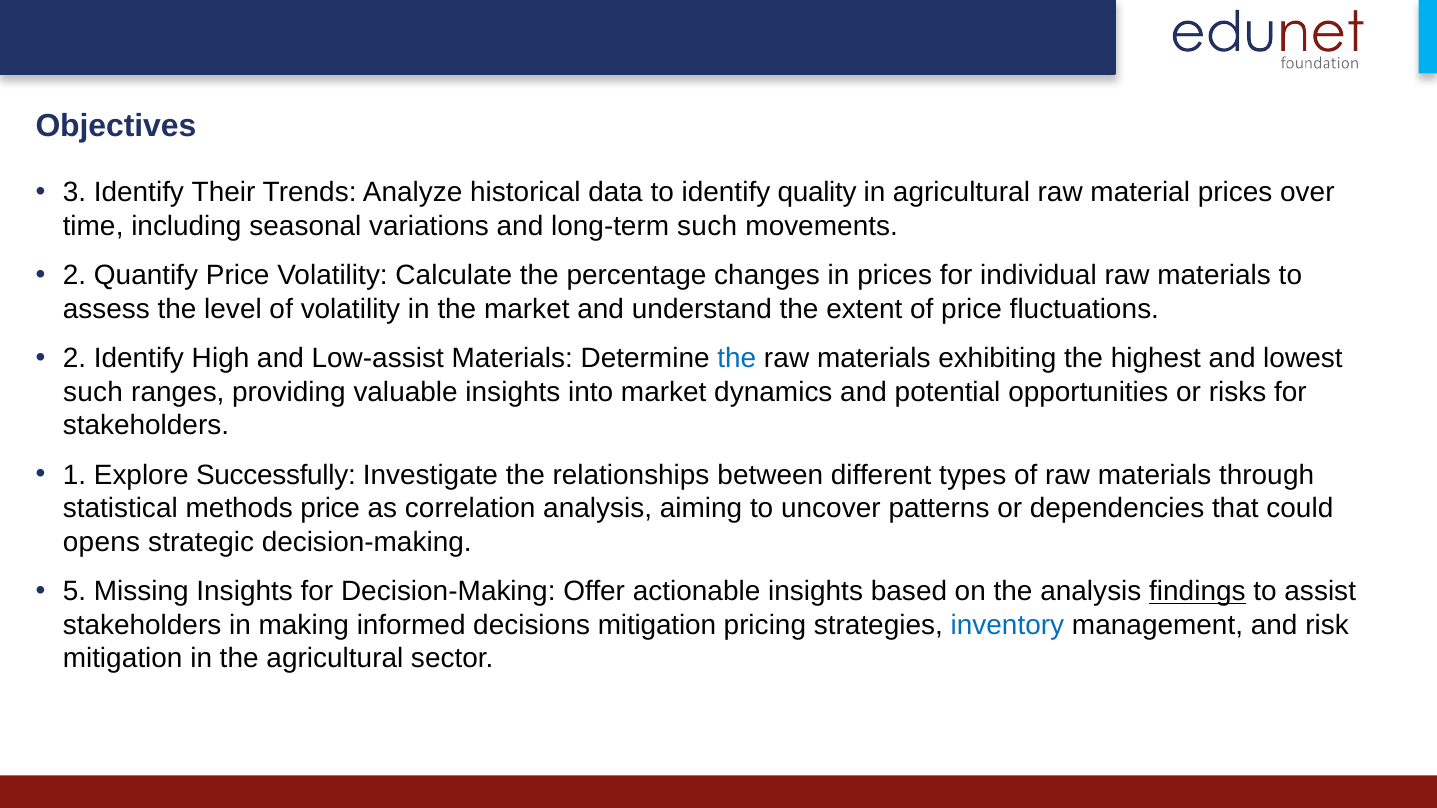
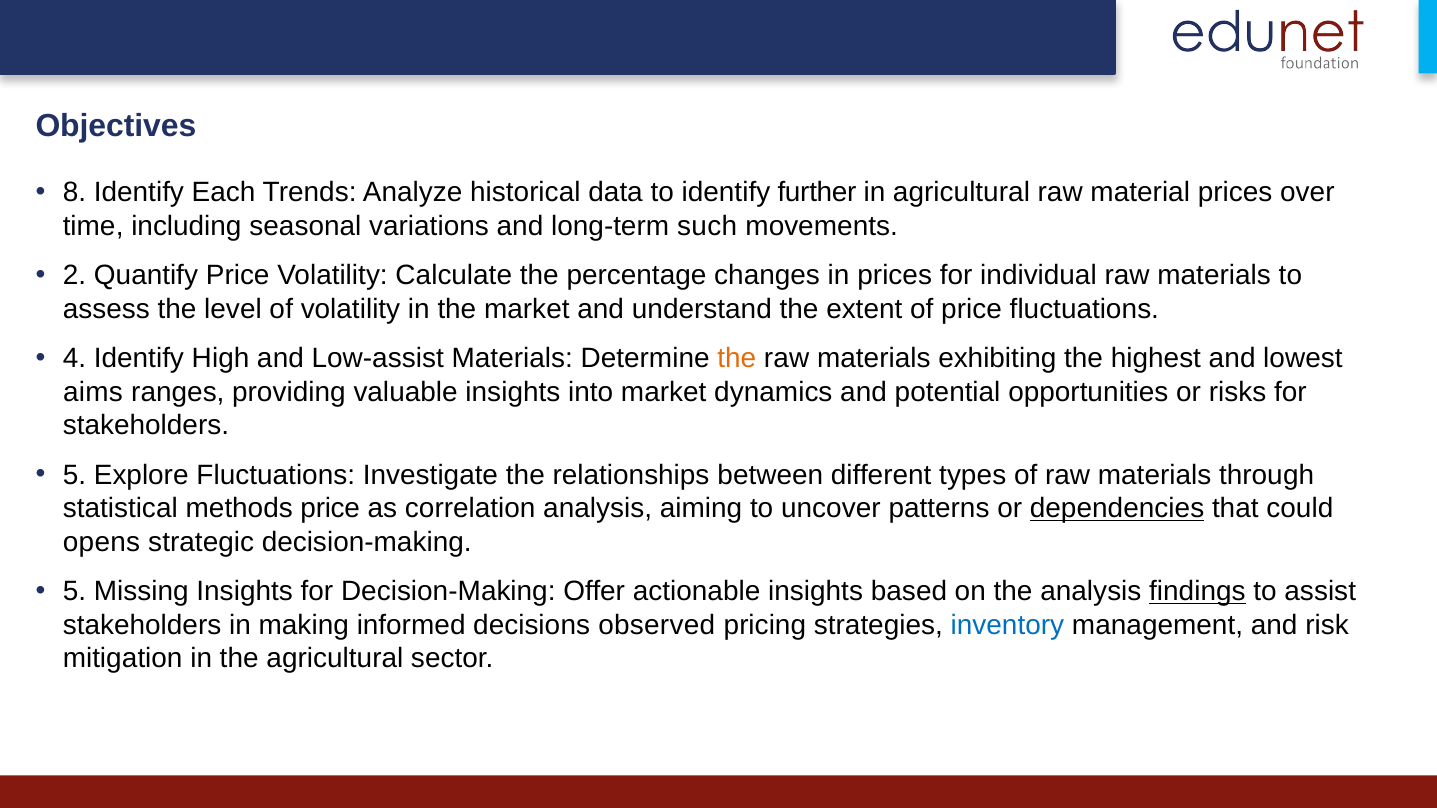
3: 3 -> 8
Their: Their -> Each
quality: quality -> further
2 at (74, 359): 2 -> 4
the at (737, 359) colour: blue -> orange
such at (93, 392): such -> aims
1 at (74, 475): 1 -> 5
Explore Successfully: Successfully -> Fluctuations
dependencies underline: none -> present
decisions mitigation: mitigation -> observed
